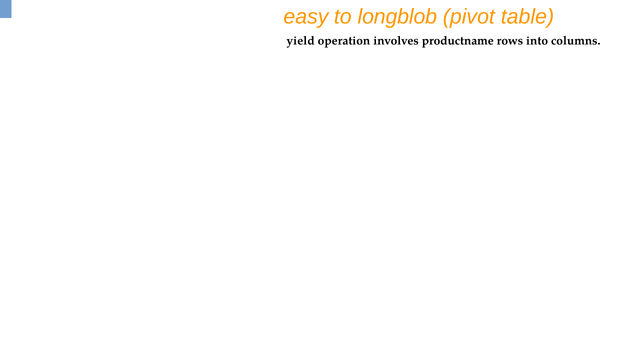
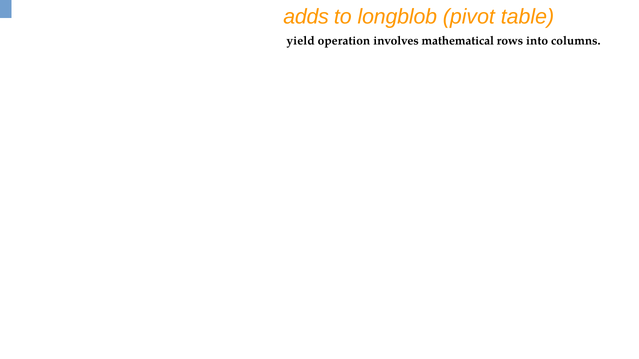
easy: easy -> adds
productname: productname -> mathematical
